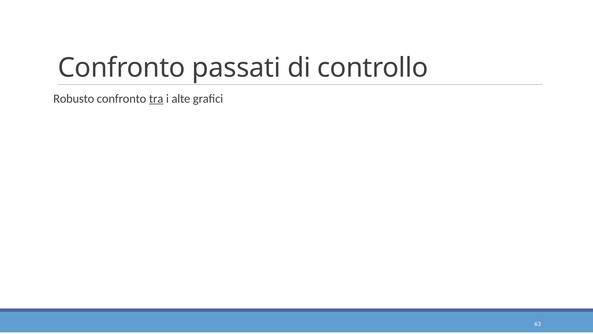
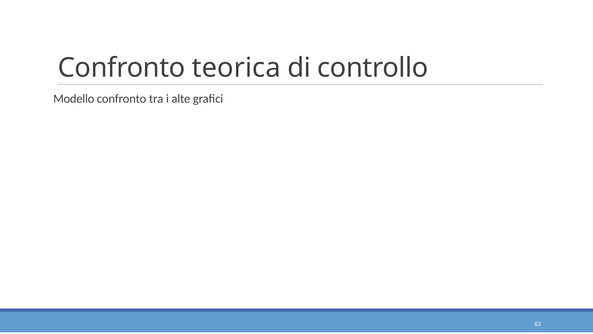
passati: passati -> teorica
Robusto: Robusto -> Modello
tra underline: present -> none
